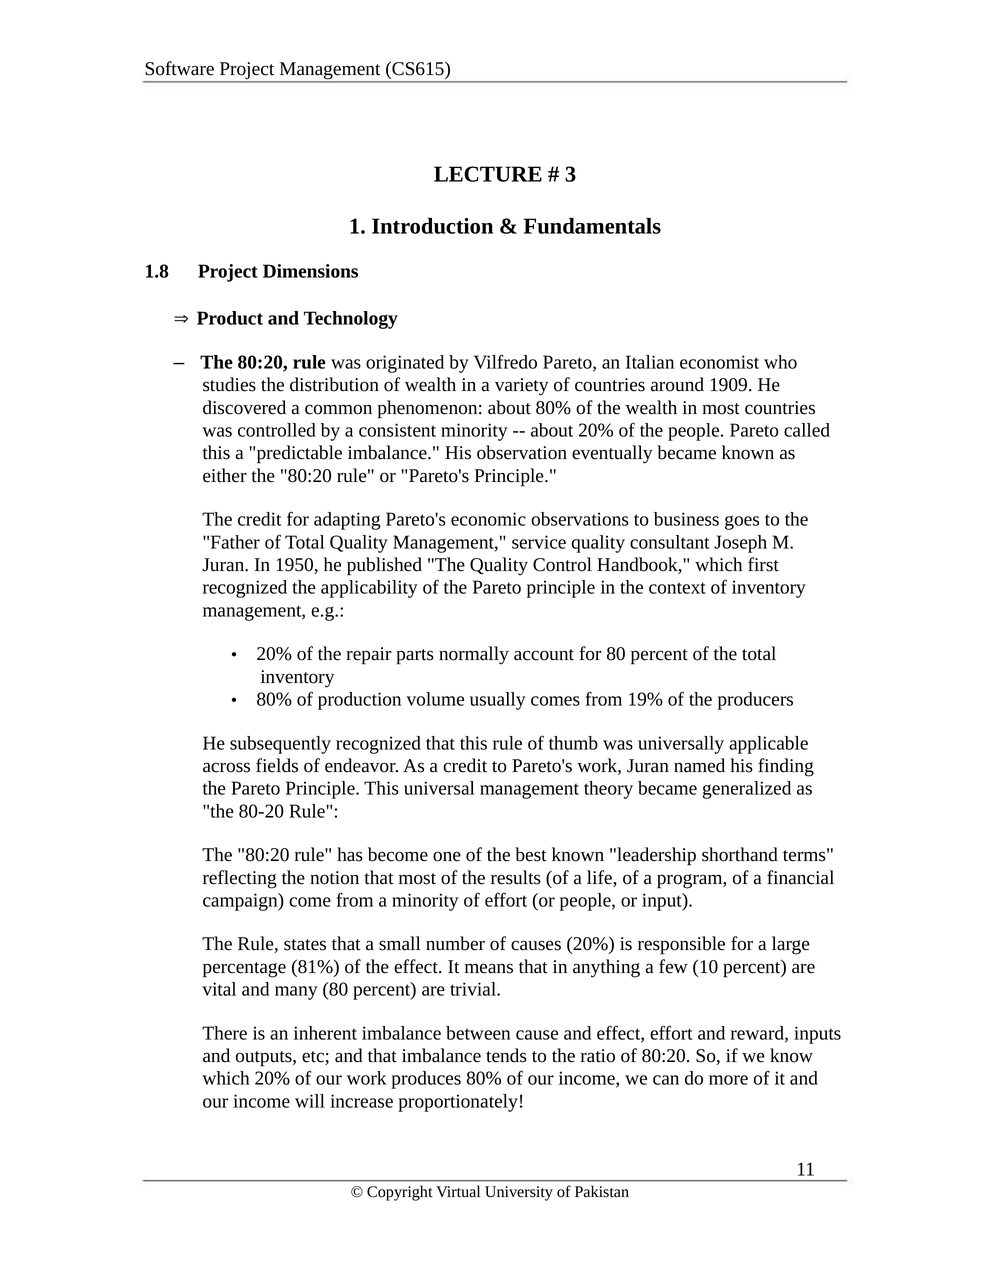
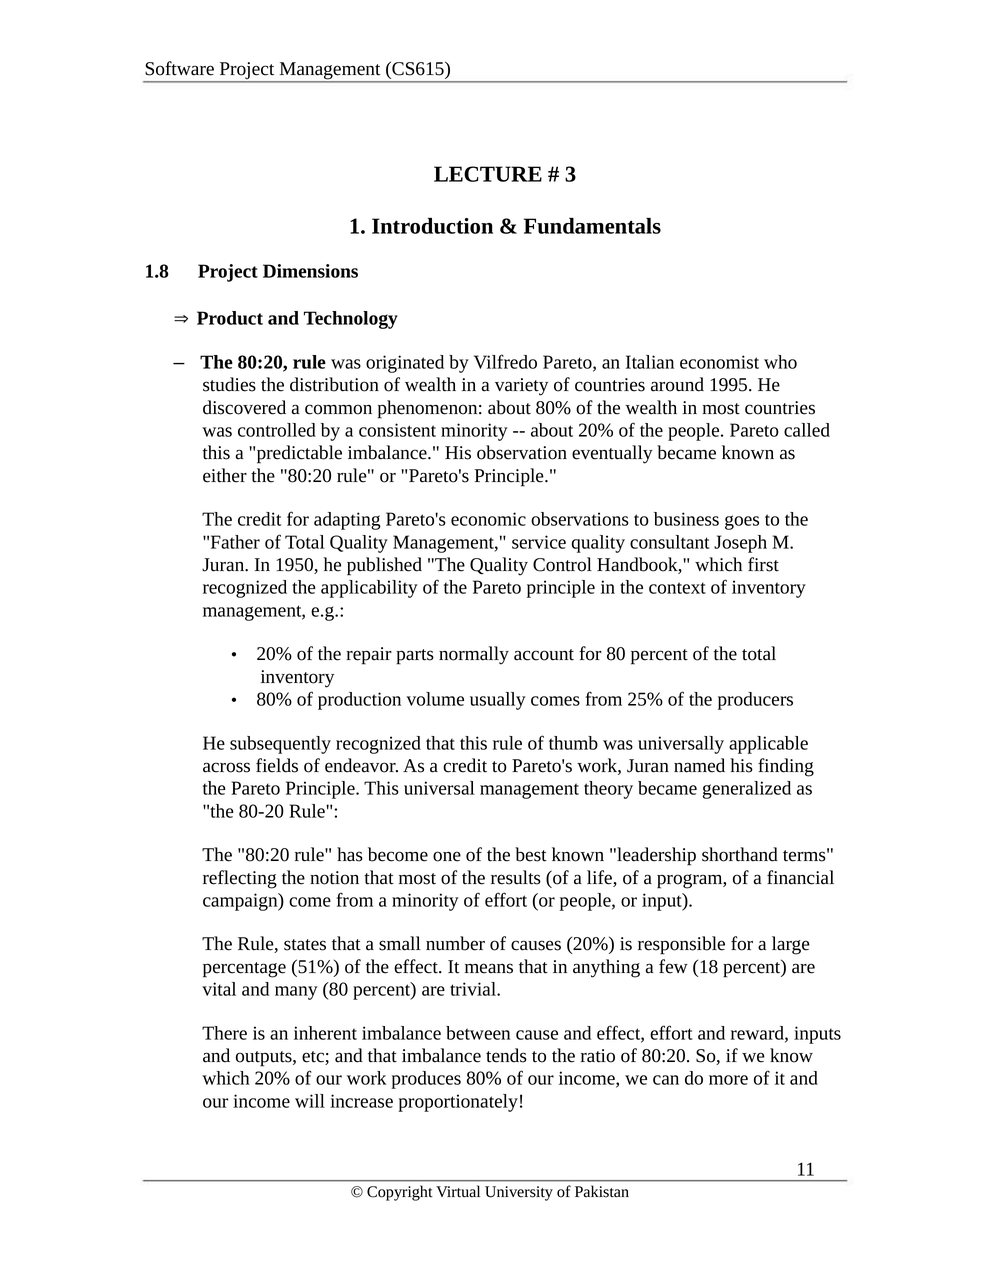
1909: 1909 -> 1995
19%: 19% -> 25%
81%: 81% -> 51%
10: 10 -> 18
